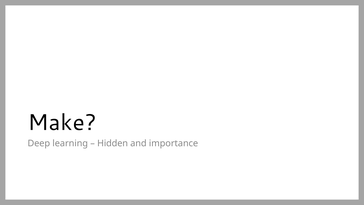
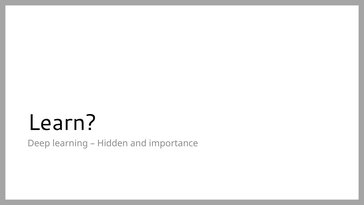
Make: Make -> Learn
